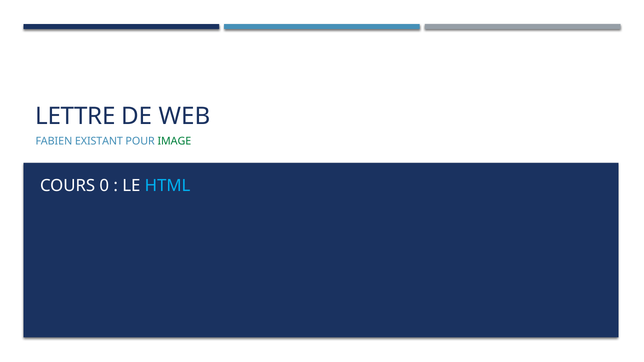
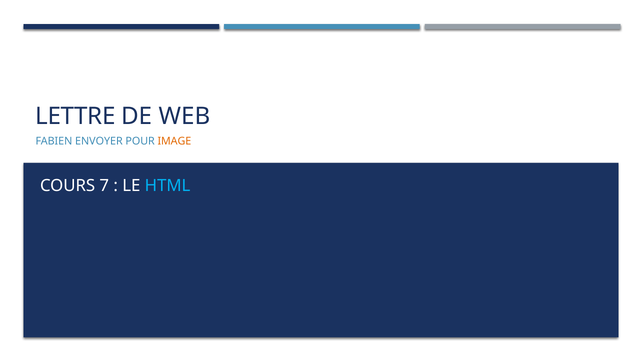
EXISTANT: EXISTANT -> ENVOYER
IMAGE colour: green -> orange
0: 0 -> 7
